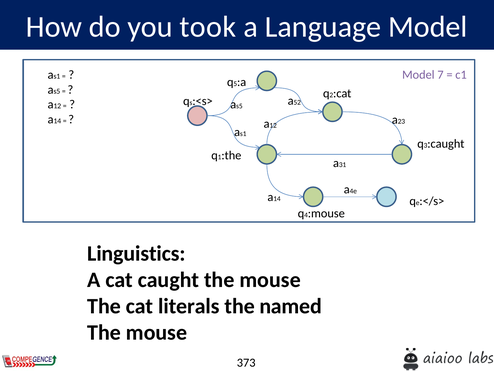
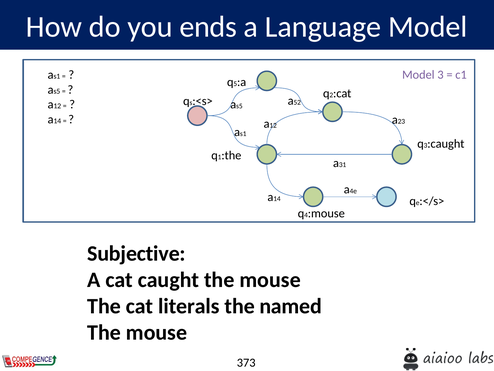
took: took -> ends
Model 7: 7 -> 3
Linguistics: Linguistics -> Subjective
